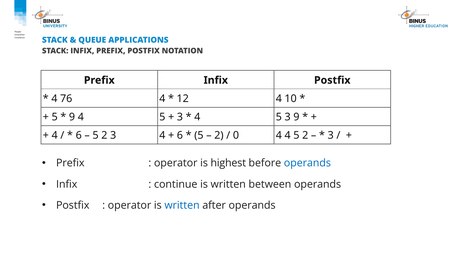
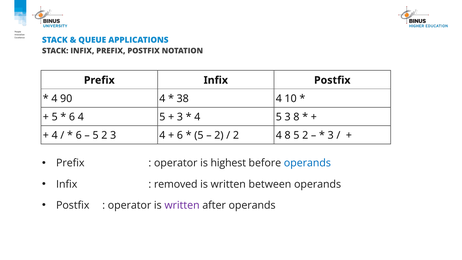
76: 76 -> 90
12: 12 -> 38
9 at (72, 117): 9 -> 6
3 9: 9 -> 8
0 at (236, 135): 0 -> 2
4 4: 4 -> 8
continue: continue -> removed
written at (182, 205) colour: blue -> purple
